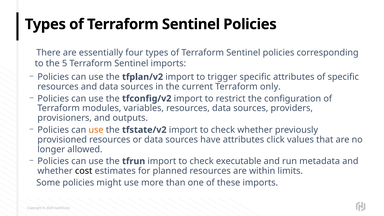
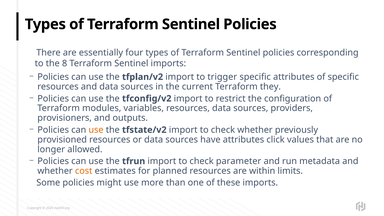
5: 5 -> 8
only: only -> they
executable: executable -> parameter
cost colour: black -> orange
